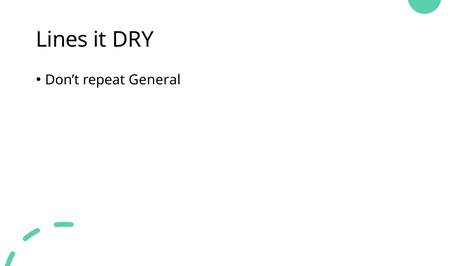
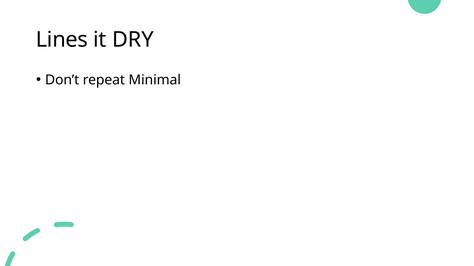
General: General -> Minimal
